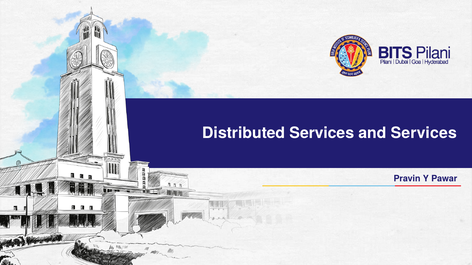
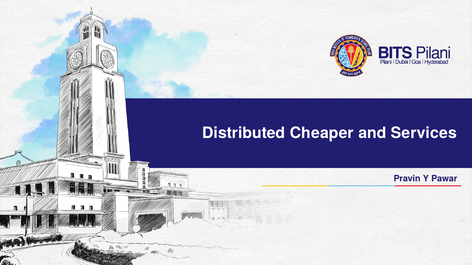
Distributed Services: Services -> Cheaper
